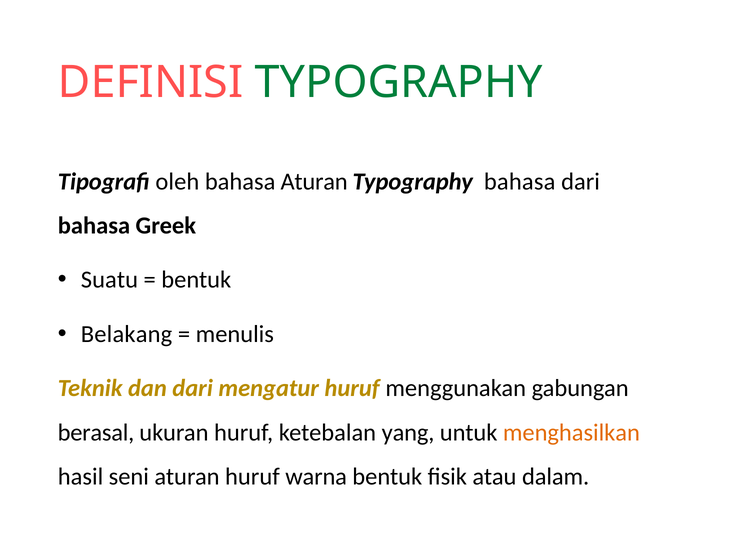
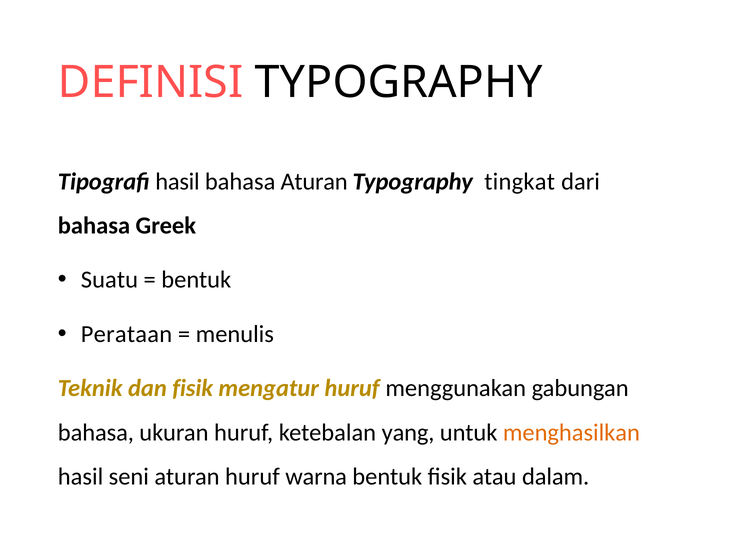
TYPOGRAPHY at (399, 82) colour: green -> black
Tipografi oleh: oleh -> hasil
Typography bahasa: bahasa -> tingkat
Belakang: Belakang -> Perataan
dan dari: dari -> fisik
berasal at (96, 433): berasal -> bahasa
